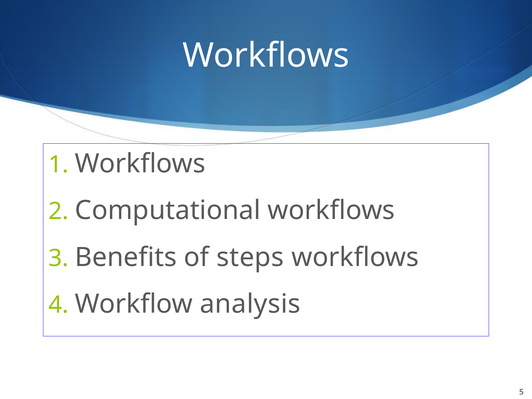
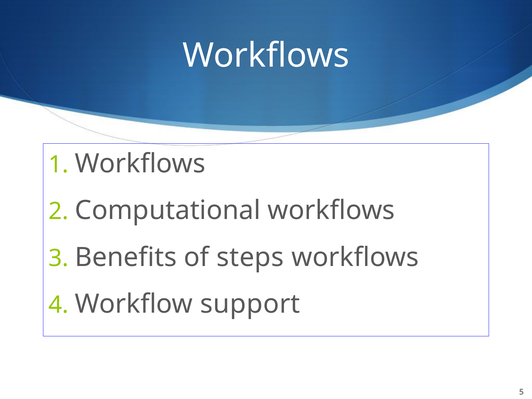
analysis: analysis -> support
